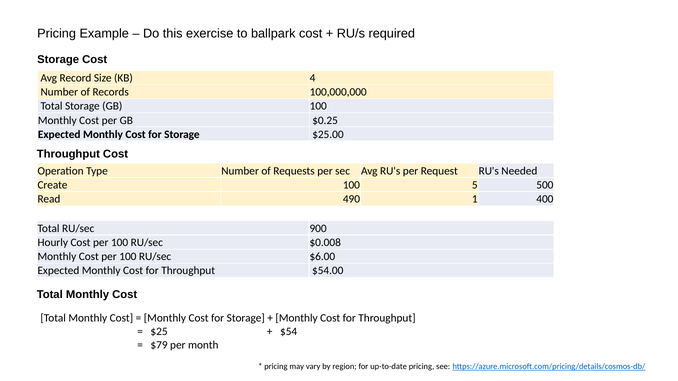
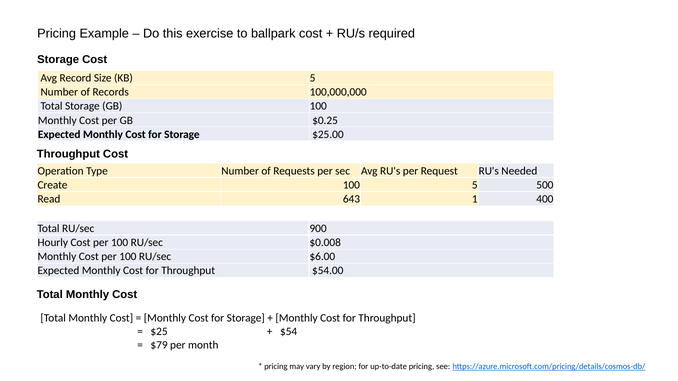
KB 4: 4 -> 5
490: 490 -> 643
